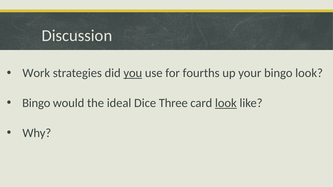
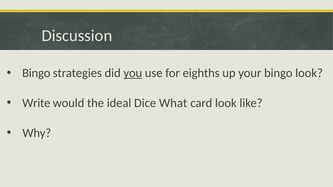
Work at (36, 73): Work -> Bingo
fourths: fourths -> eighths
Bingo at (36, 103): Bingo -> Write
Three: Three -> What
look at (226, 103) underline: present -> none
